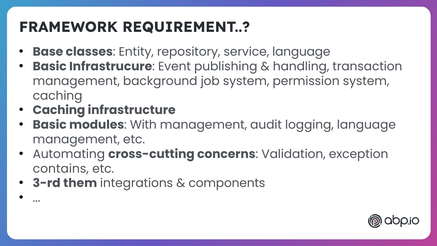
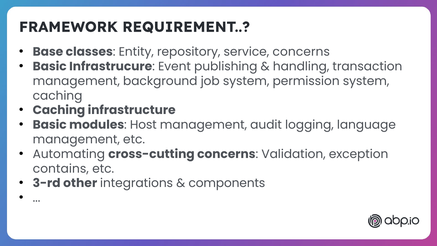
service language: language -> concerns
With: With -> Host
them: them -> other
